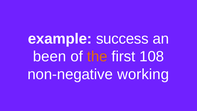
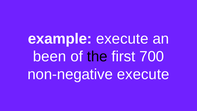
example success: success -> execute
the colour: orange -> black
108: 108 -> 700
non-negative working: working -> execute
